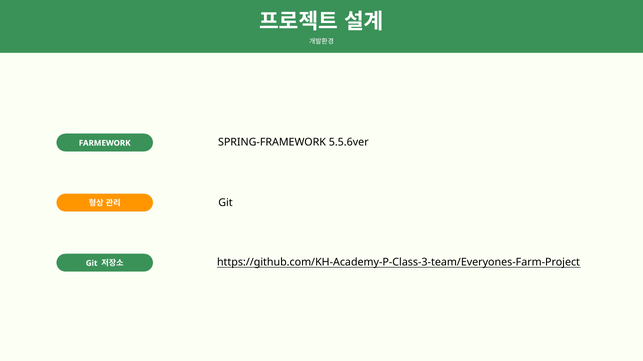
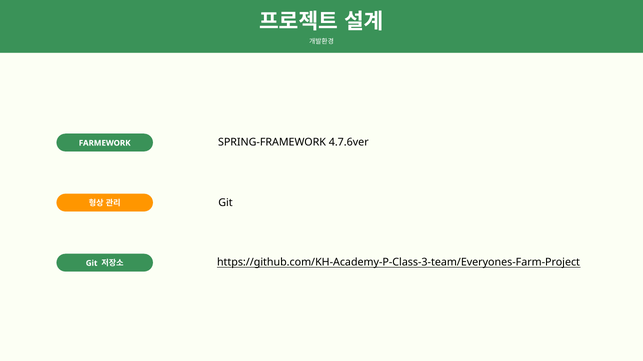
5.5.6ver: 5.5.6ver -> 4.7.6ver
